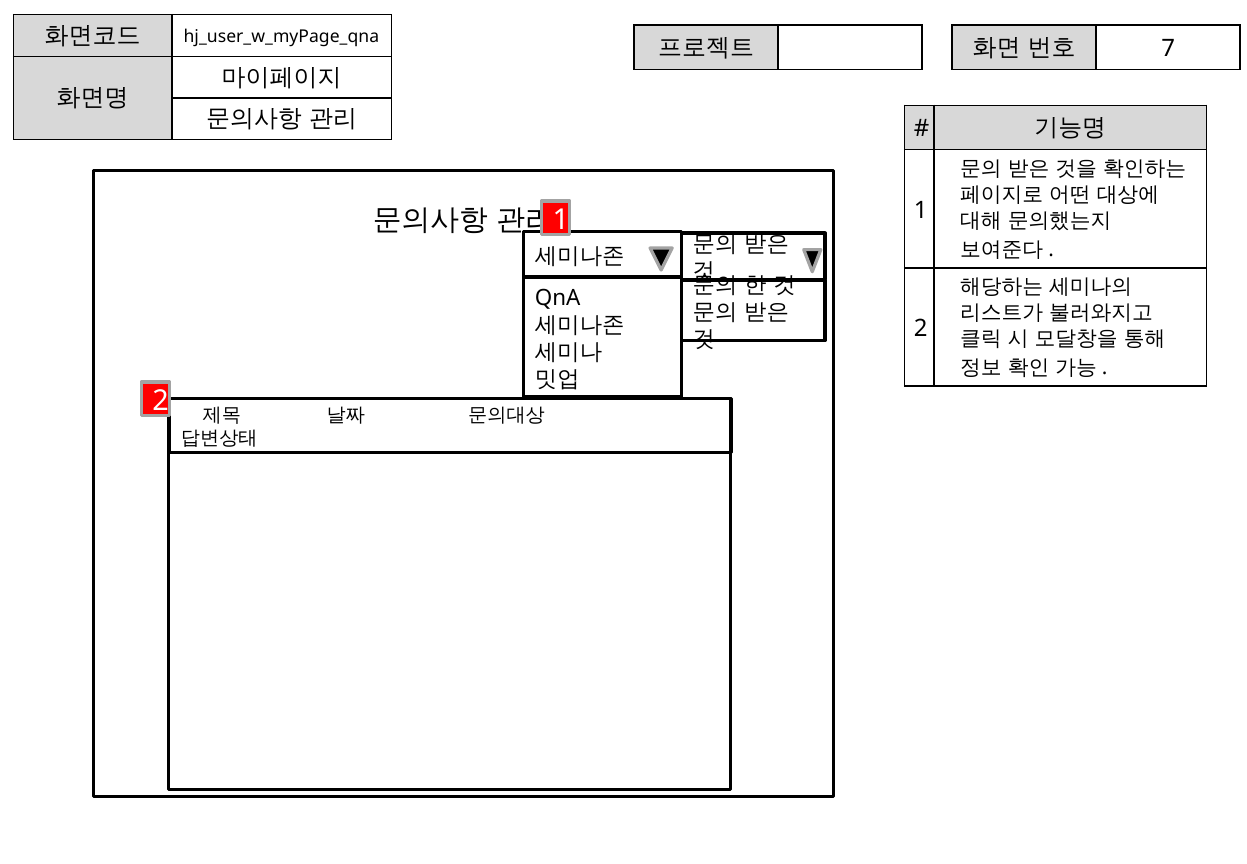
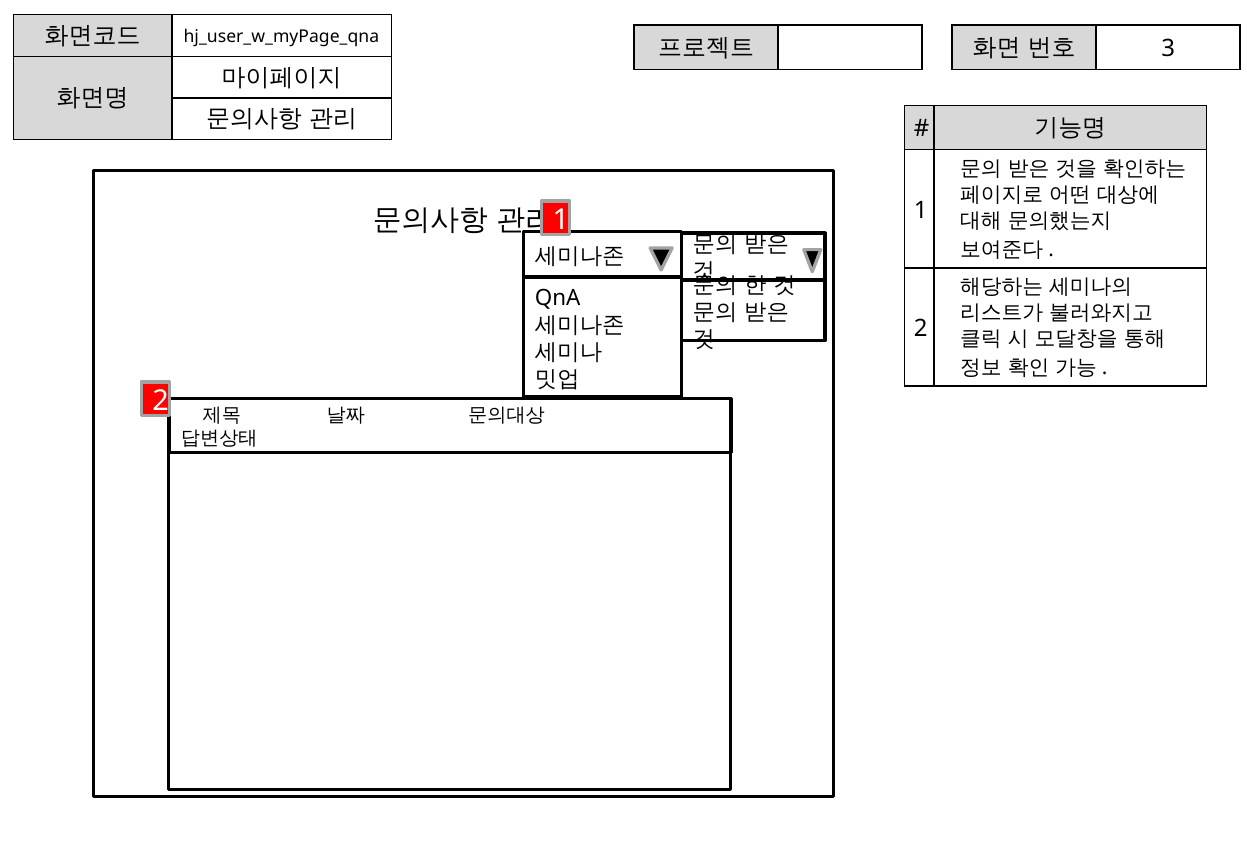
7: 7 -> 3
